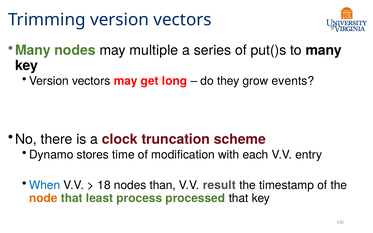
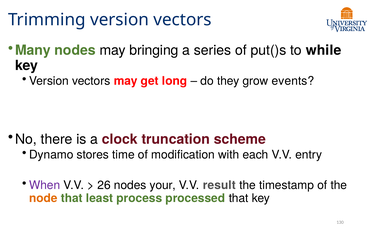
multiple: multiple -> bringing
to many: many -> while
When colour: blue -> purple
18: 18 -> 26
than: than -> your
